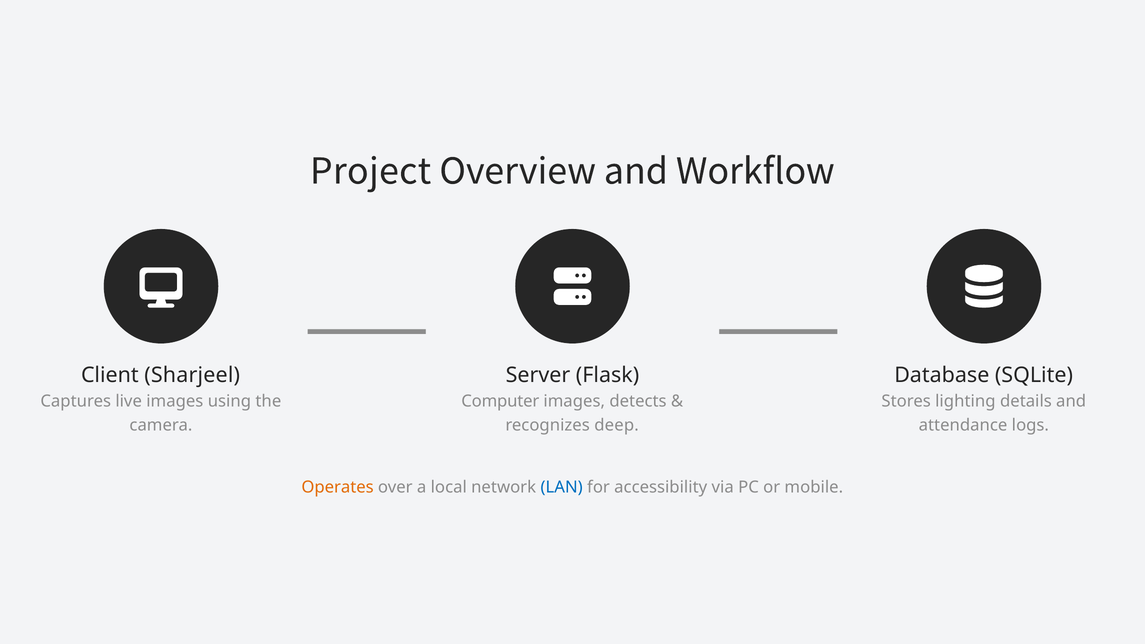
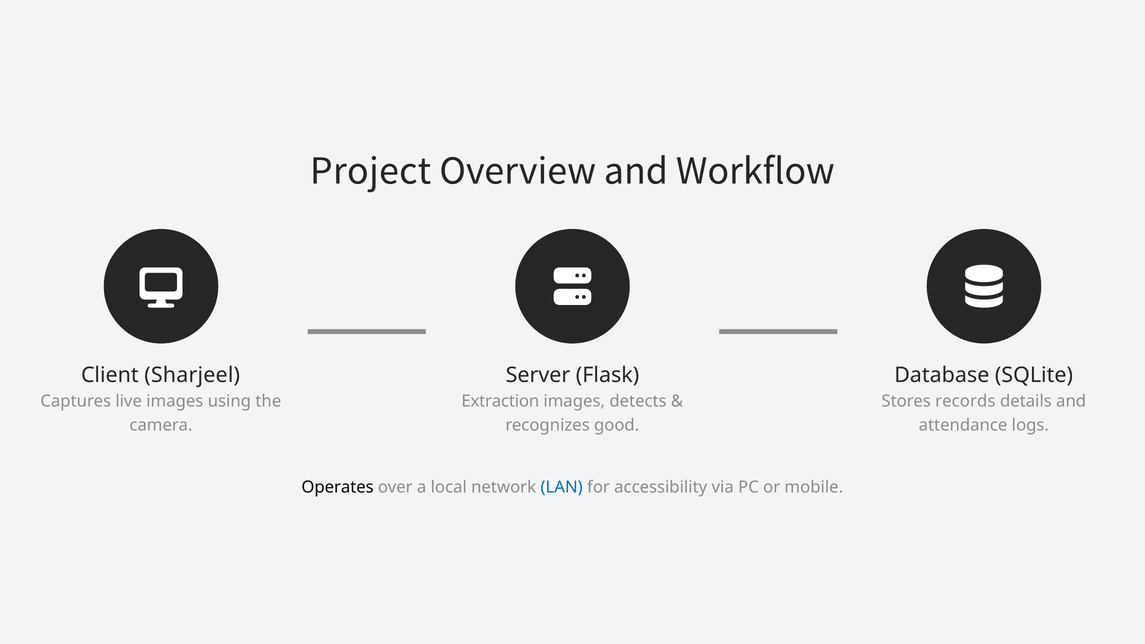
Computer: Computer -> Extraction
lighting: lighting -> records
deep: deep -> good
Operates colour: orange -> black
